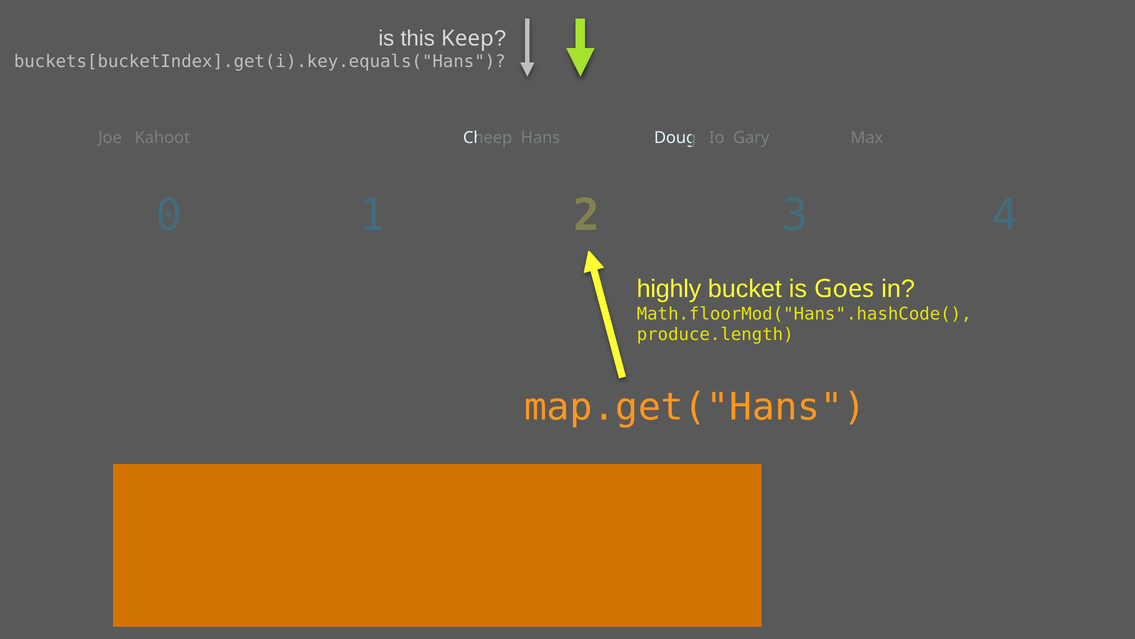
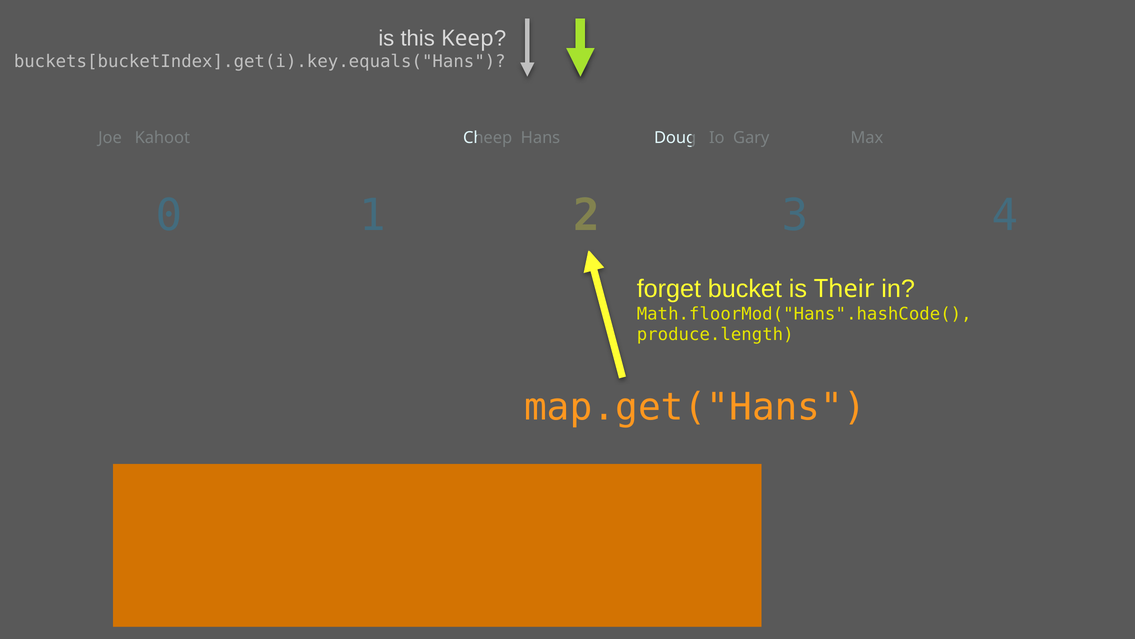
highly: highly -> forget
Goes: Goes -> Their
